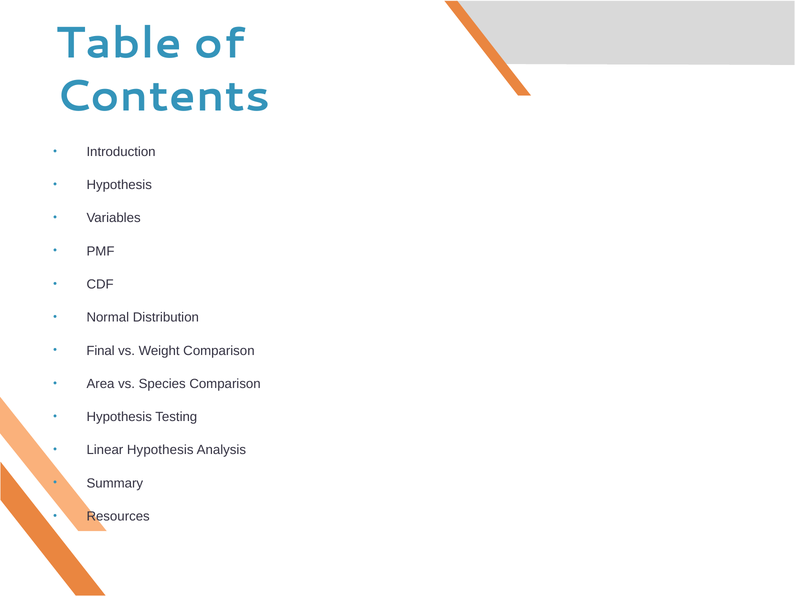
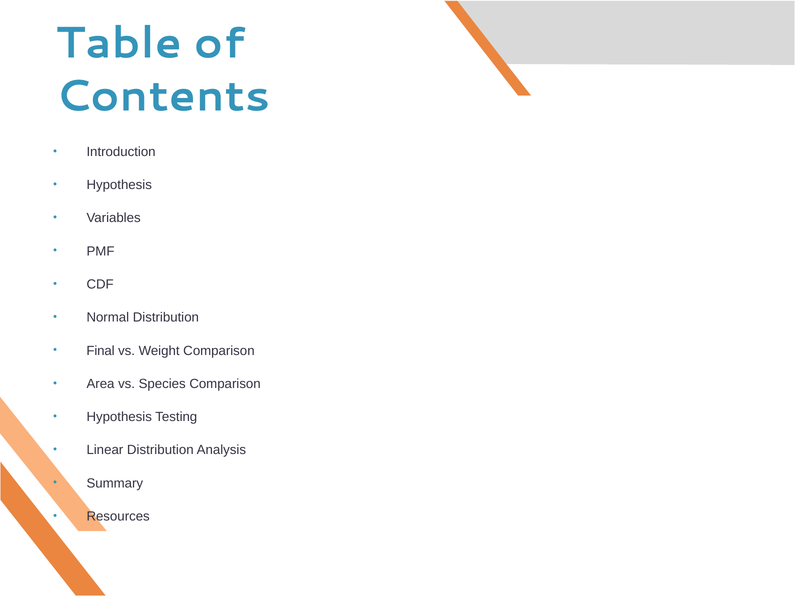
Linear Hypothesis: Hypothesis -> Distribution
